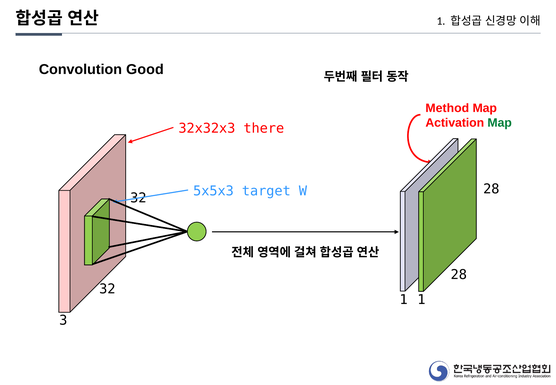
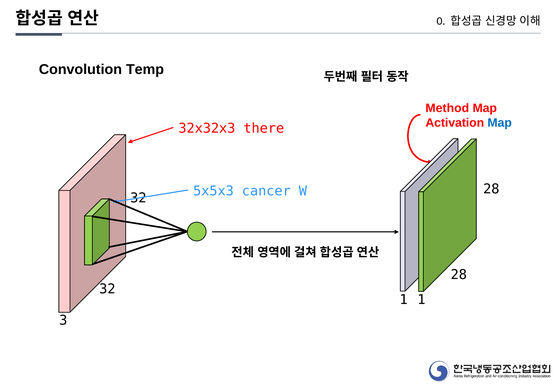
1 at (441, 21): 1 -> 0
Good: Good -> Temp
Map at (500, 123) colour: green -> blue
target: target -> cancer
